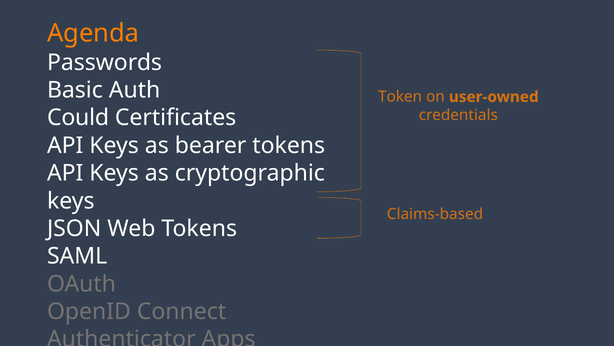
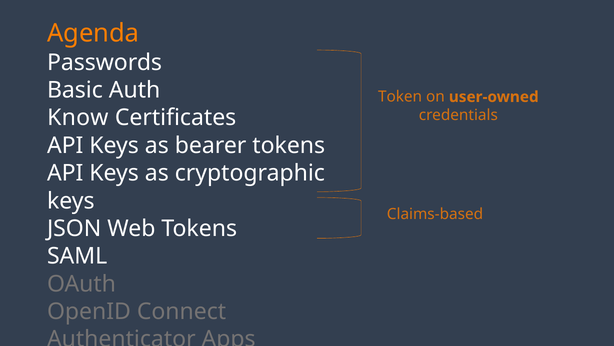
Could: Could -> Know
